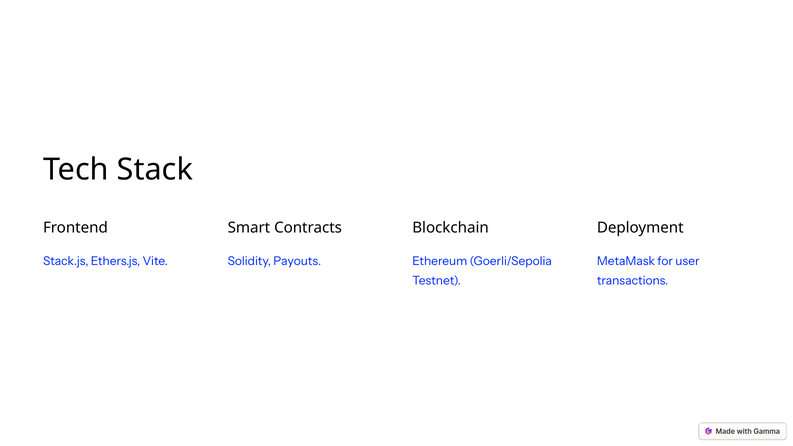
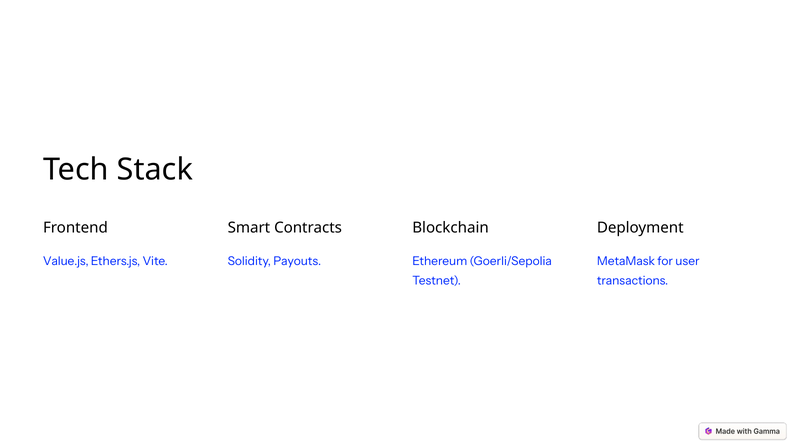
Stack.js: Stack.js -> Value.js
